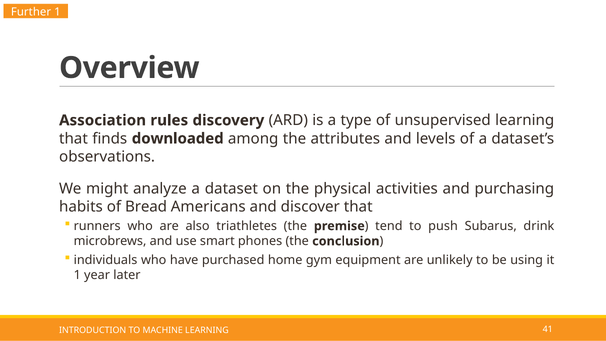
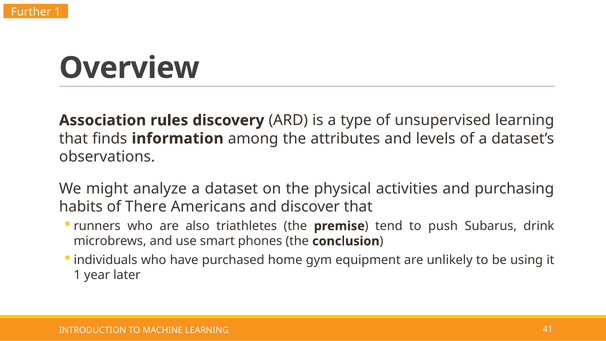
downloaded: downloaded -> information
Bread: Bread -> There
